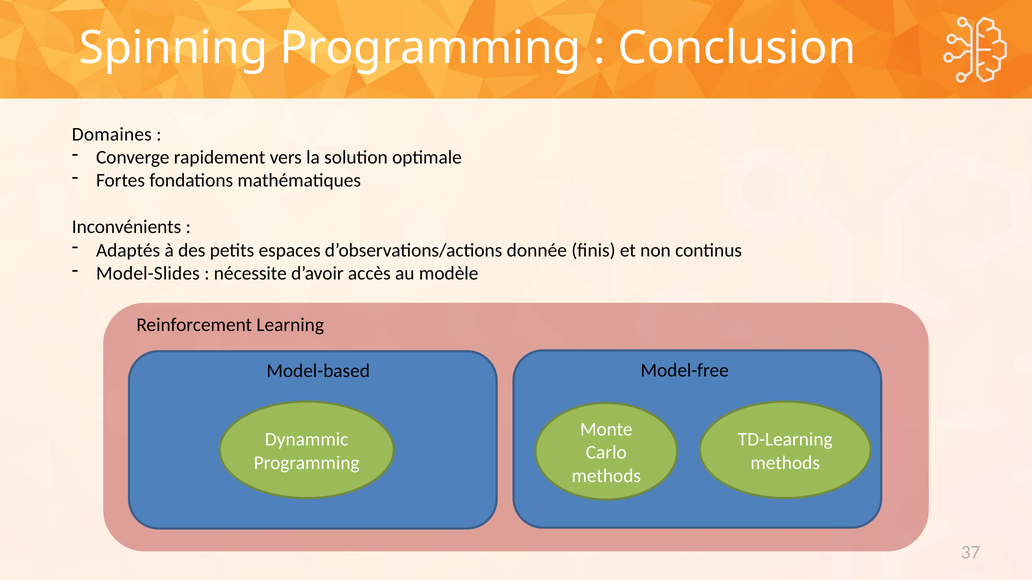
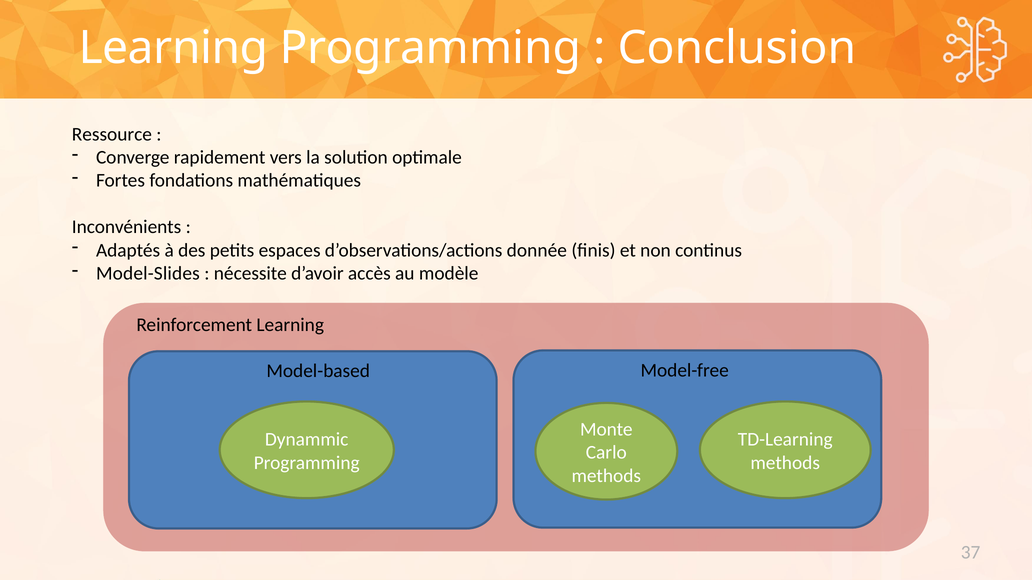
Spinning at (173, 48): Spinning -> Learning
Domaines: Domaines -> Ressource
